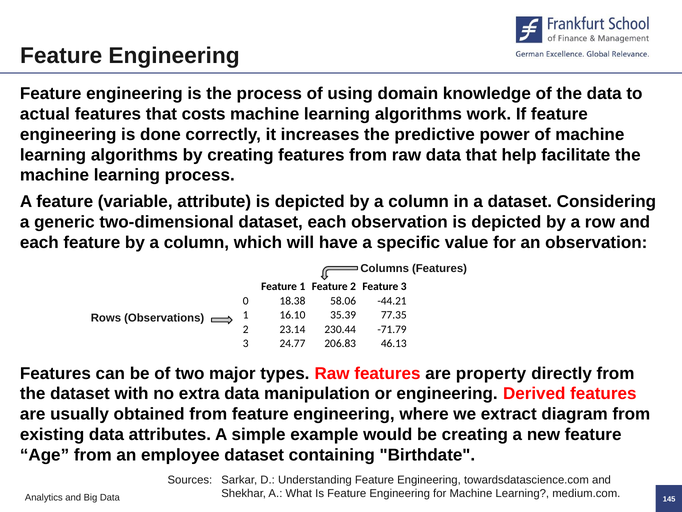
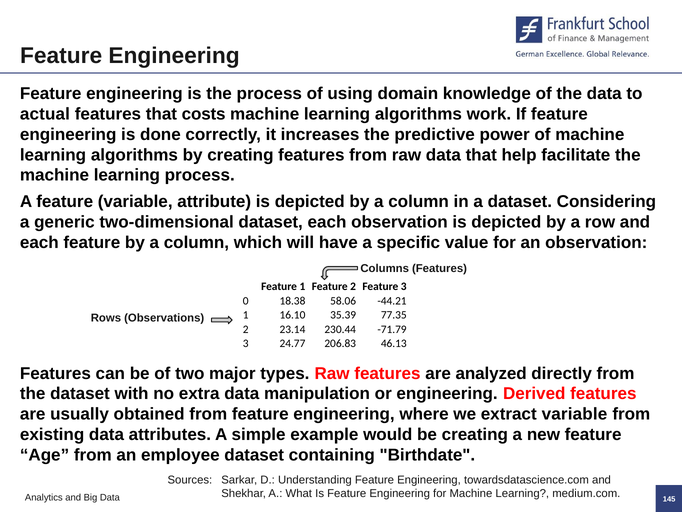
property: property -> analyzed
extract diagram: diagram -> variable
